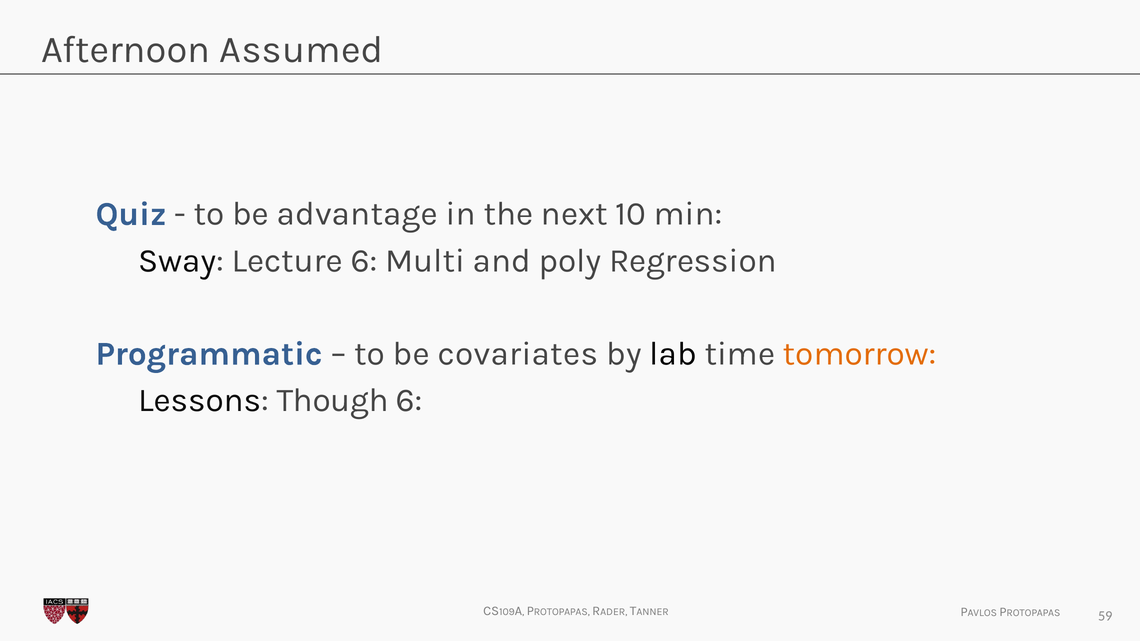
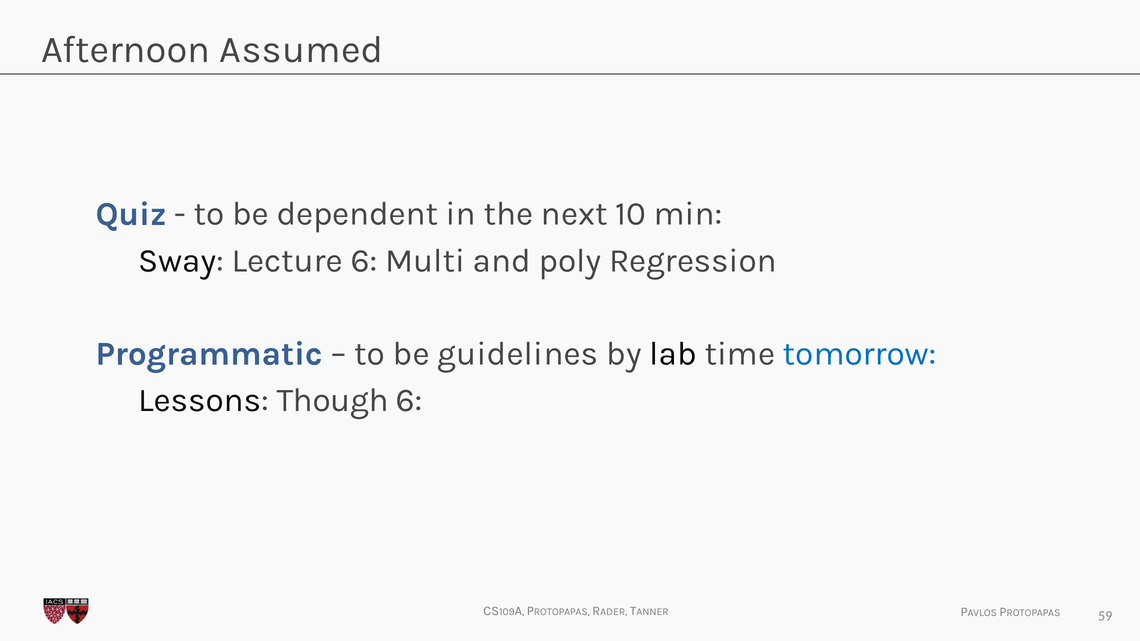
advantage: advantage -> dependent
covariates: covariates -> guidelines
tomorrow colour: orange -> blue
